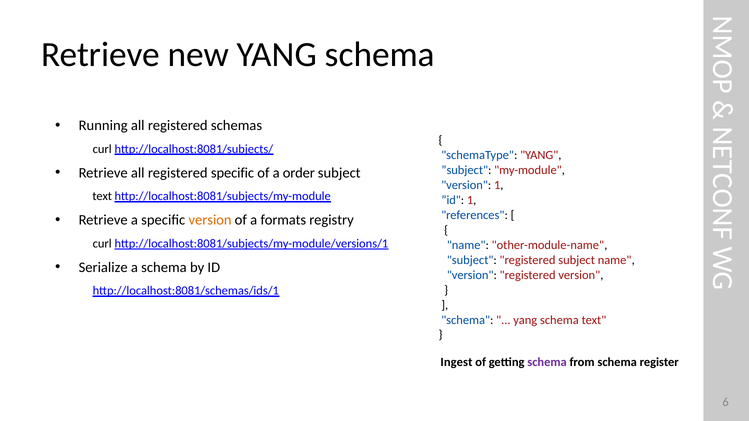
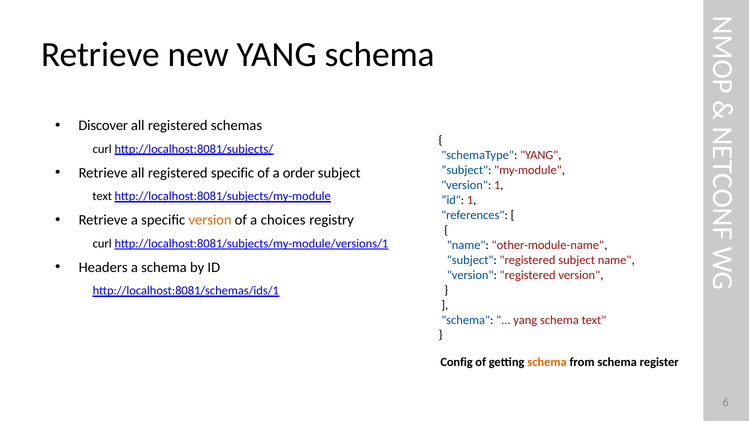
Running: Running -> Discover
formats: formats -> choices
Serialize: Serialize -> Headers
Ingest: Ingest -> Config
schema at (547, 362) colour: purple -> orange
